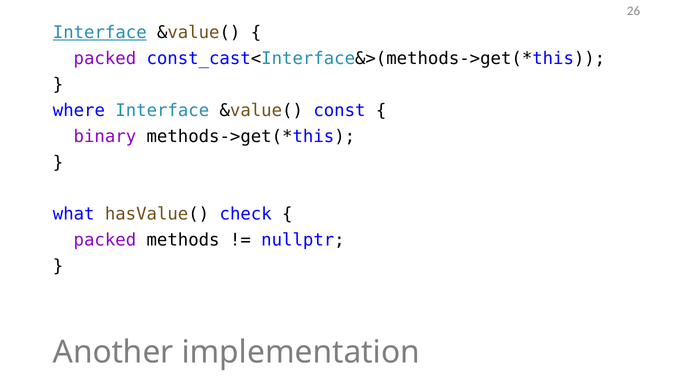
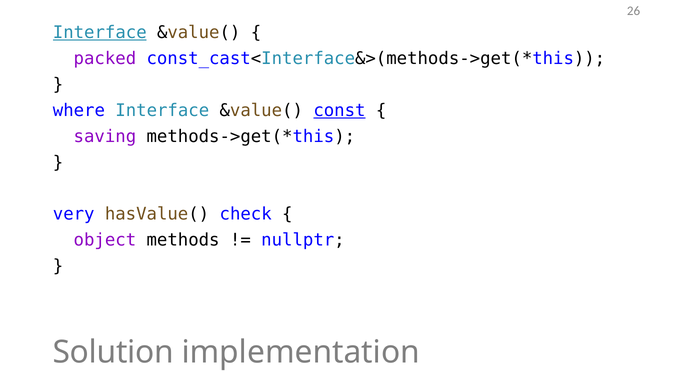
const underline: none -> present
binary: binary -> saving
what: what -> very
packed at (105, 240): packed -> object
Another: Another -> Solution
